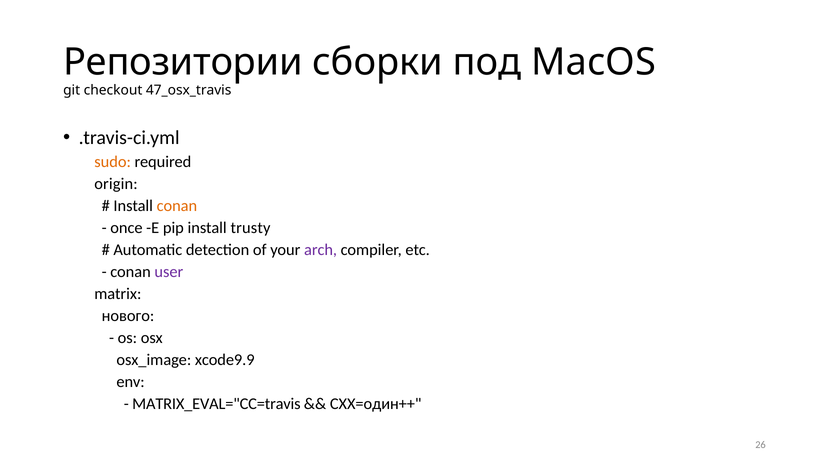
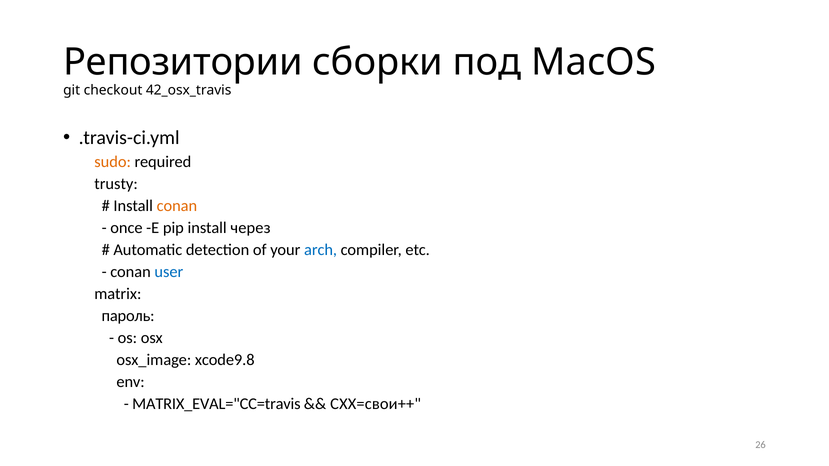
47_osx_travis: 47_osx_travis -> 42_osx_travis
origin: origin -> trusty
trusty: trusty -> через
arch colour: purple -> blue
user colour: purple -> blue
нового: нового -> пароль
xcode9.9: xcode9.9 -> xcode9.8
CXX=один++: CXX=один++ -> CXX=свои++
